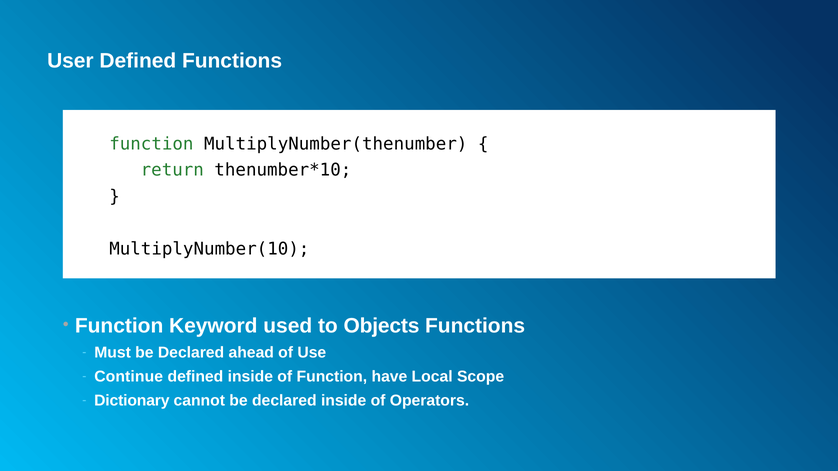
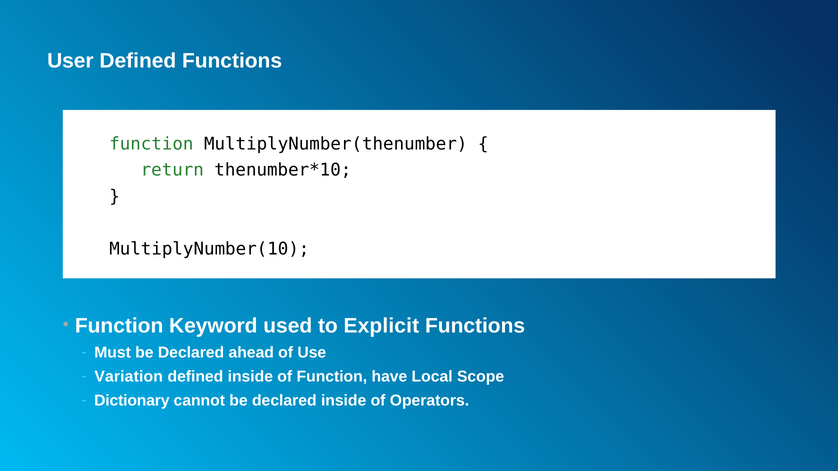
Objects: Objects -> Explicit
Continue: Continue -> Variation
